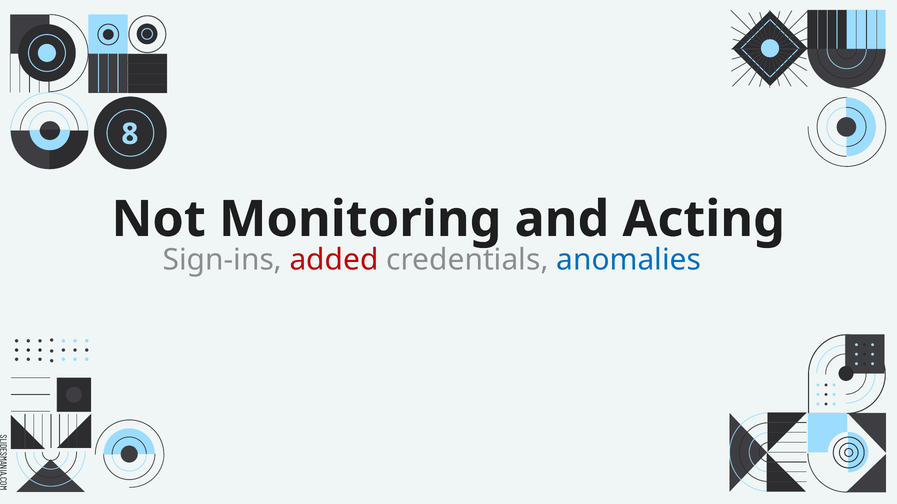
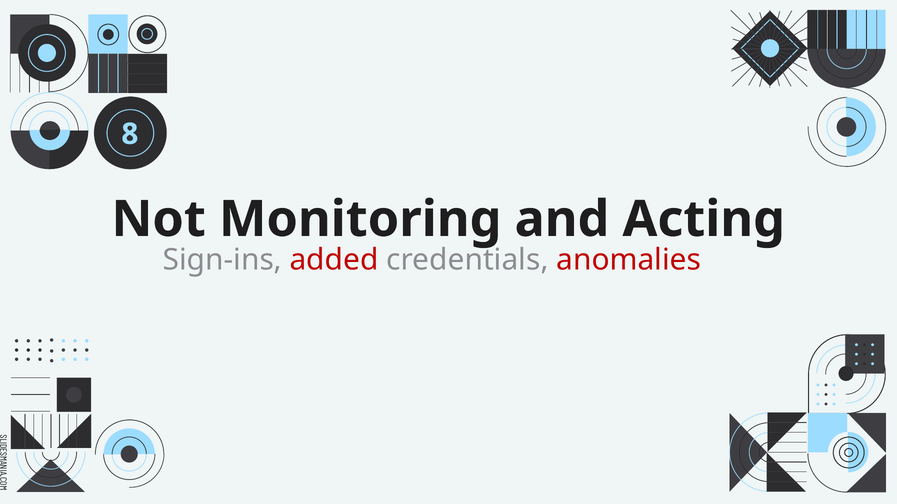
anomalies colour: blue -> red
